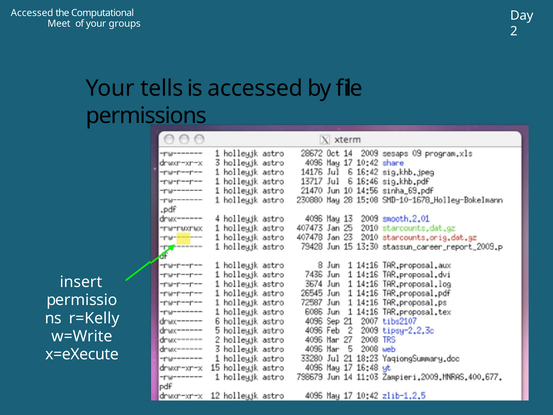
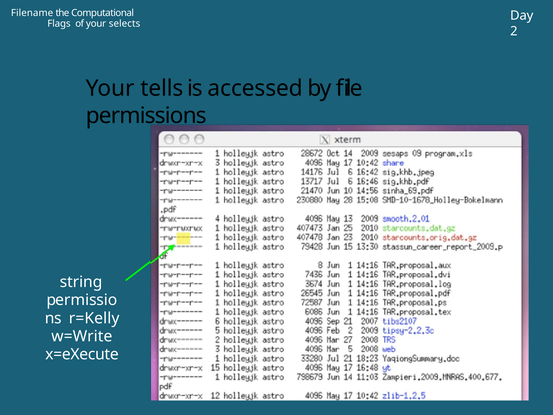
Accessed at (32, 13): Accessed -> Filename
Meet: Meet -> Flags
groups: groups -> selects
insert: insert -> string
